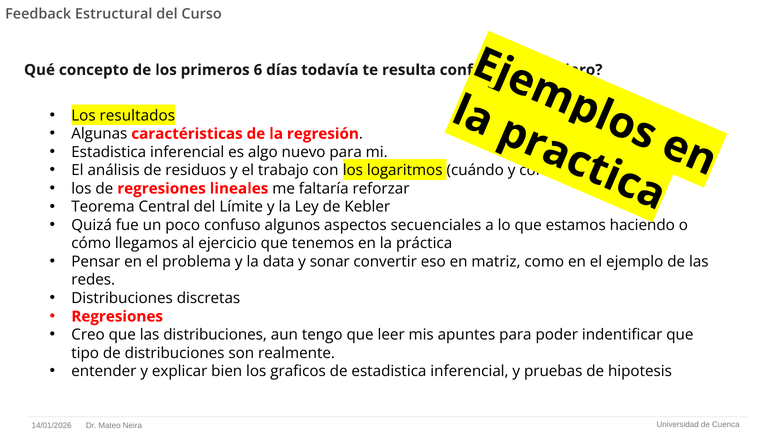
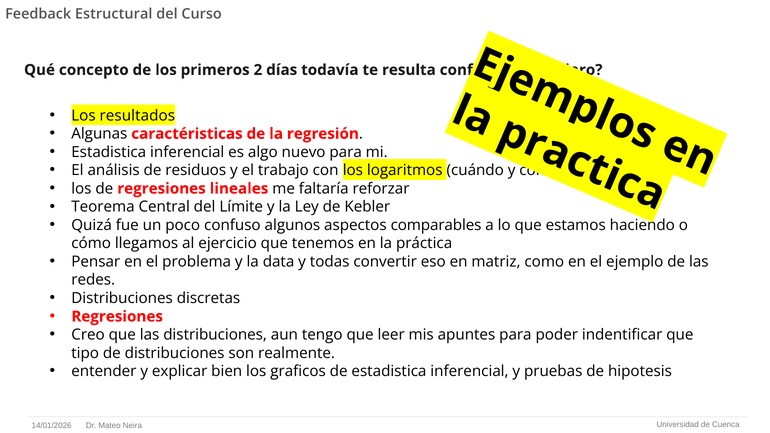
6: 6 -> 2
secuenciales: secuenciales -> comparables
sonar: sonar -> todas
